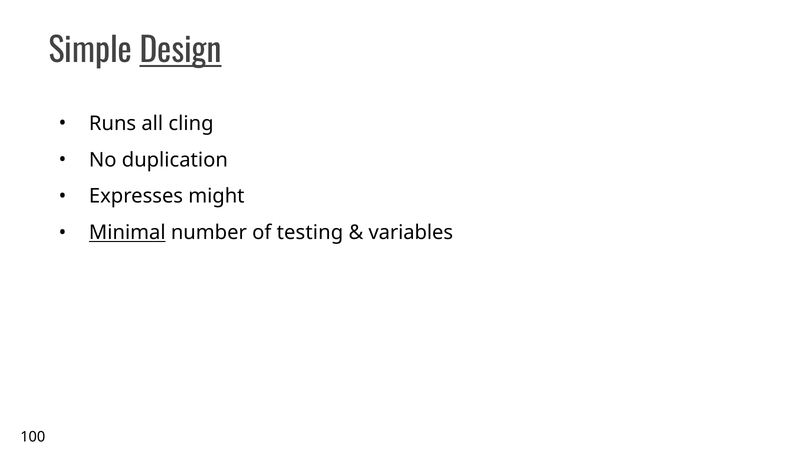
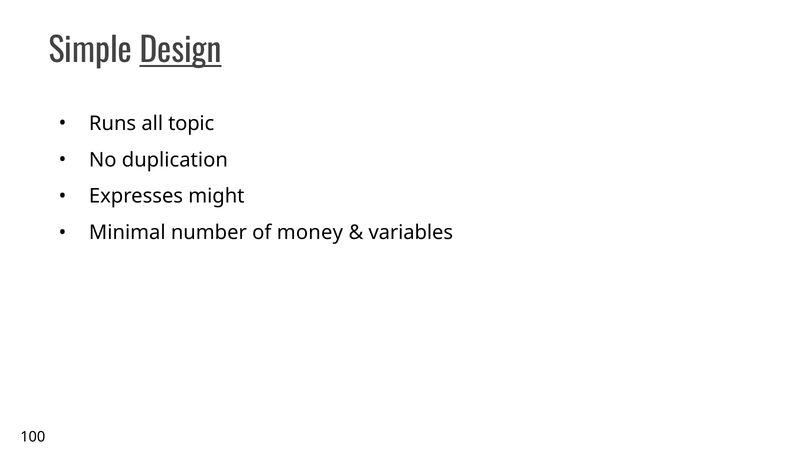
cling: cling -> topic
Minimal underline: present -> none
testing: testing -> money
